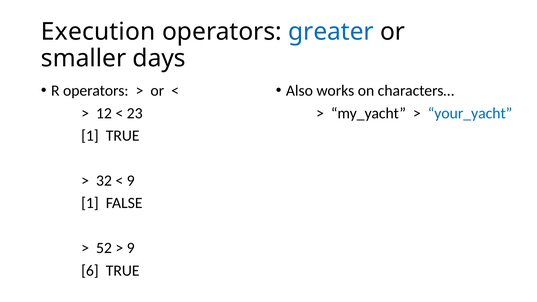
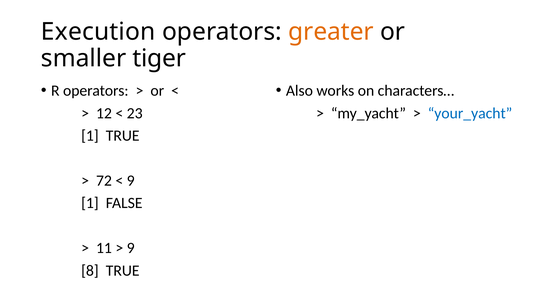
greater colour: blue -> orange
days: days -> tiger
32: 32 -> 72
52: 52 -> 11
6: 6 -> 8
